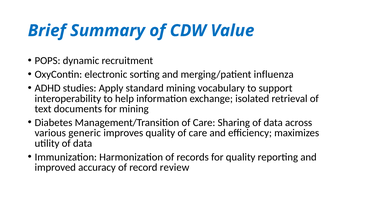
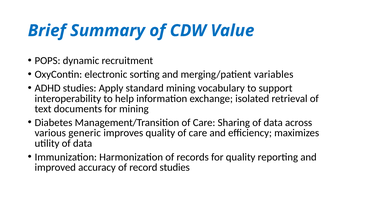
influenza: influenza -> variables
record review: review -> studies
